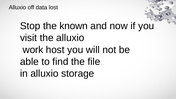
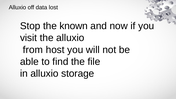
work: work -> from
